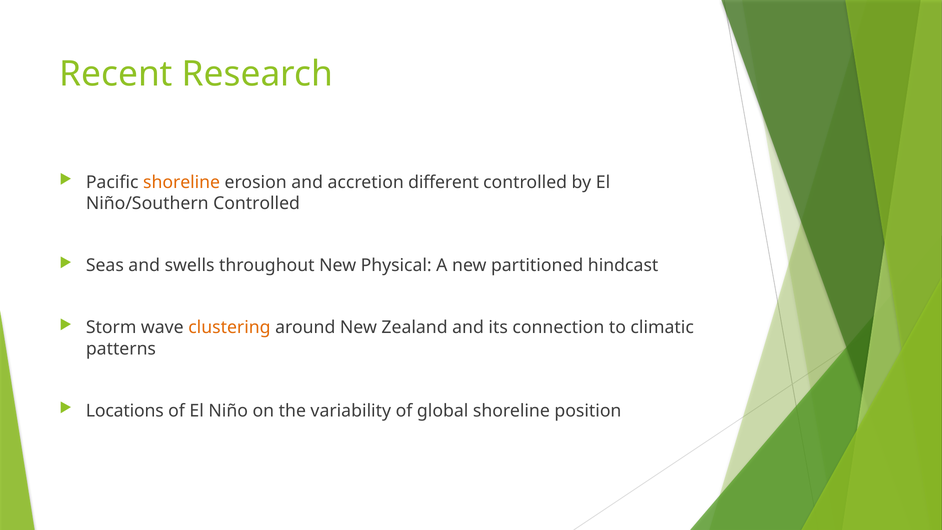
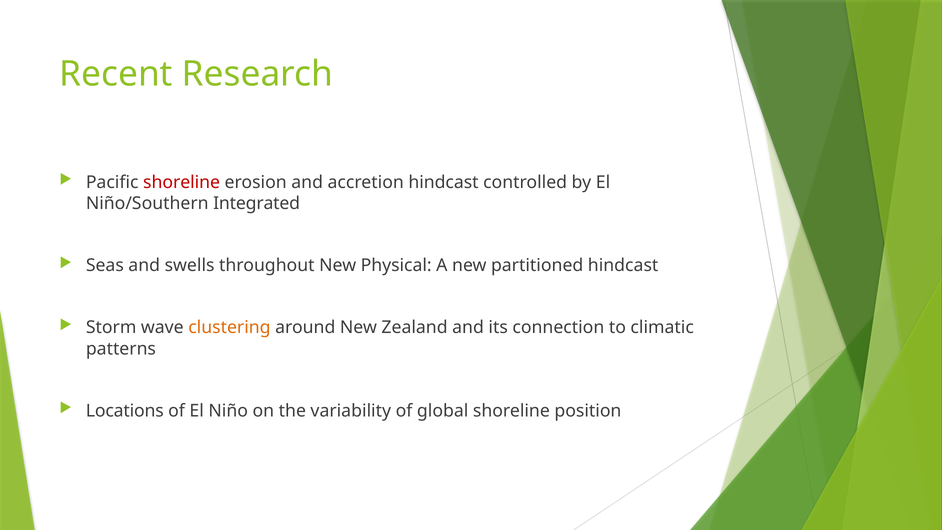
shoreline at (182, 182) colour: orange -> red
accretion different: different -> hindcast
Niño/Southern Controlled: Controlled -> Integrated
